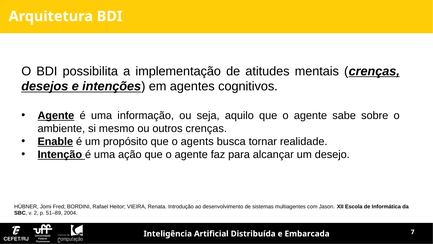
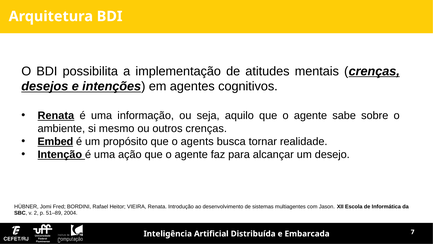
Agente at (56, 115): Agente -> Renata
Enable: Enable -> Embed
